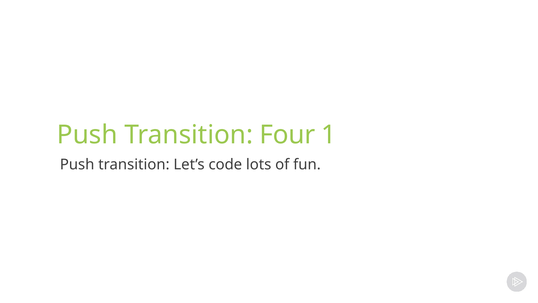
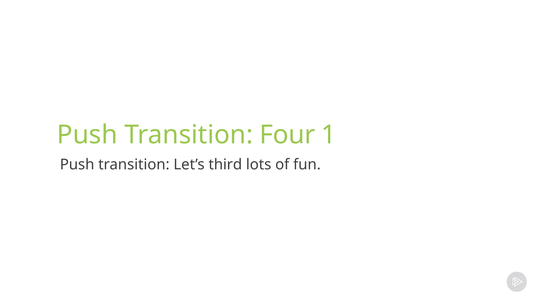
code: code -> third
